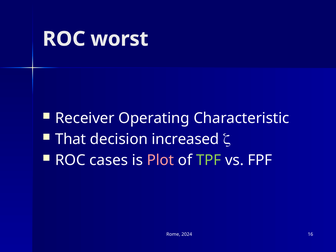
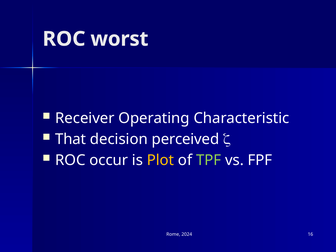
increased: increased -> perceived
cases: cases -> occur
Plot colour: pink -> yellow
